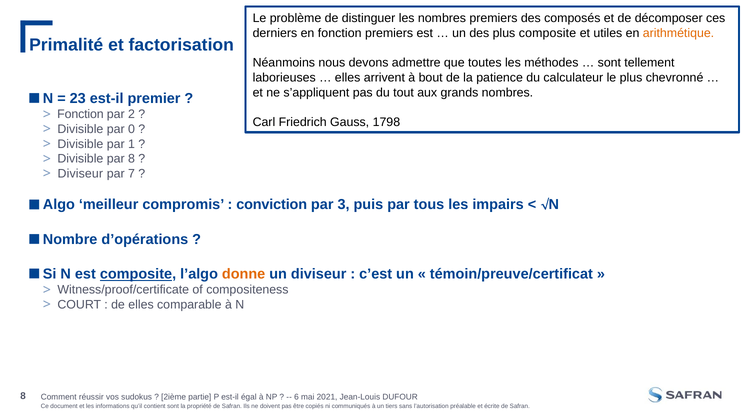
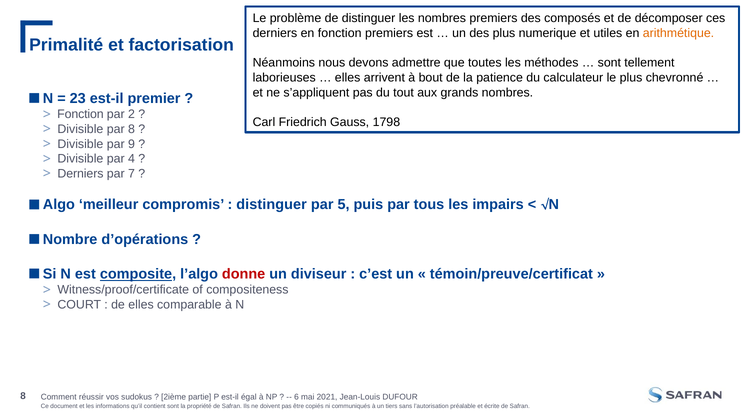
plus composite: composite -> numerique
par 0: 0 -> 8
1: 1 -> 9
par 8: 8 -> 4
Diviseur at (80, 174): Diviseur -> Derniers
conviction at (272, 205): conviction -> distinguer
3: 3 -> 5
donne colour: orange -> red
